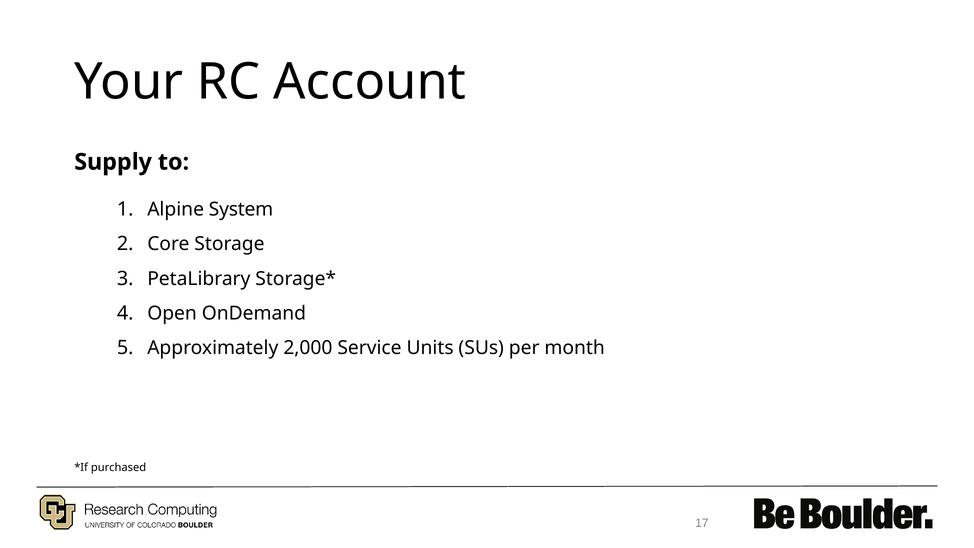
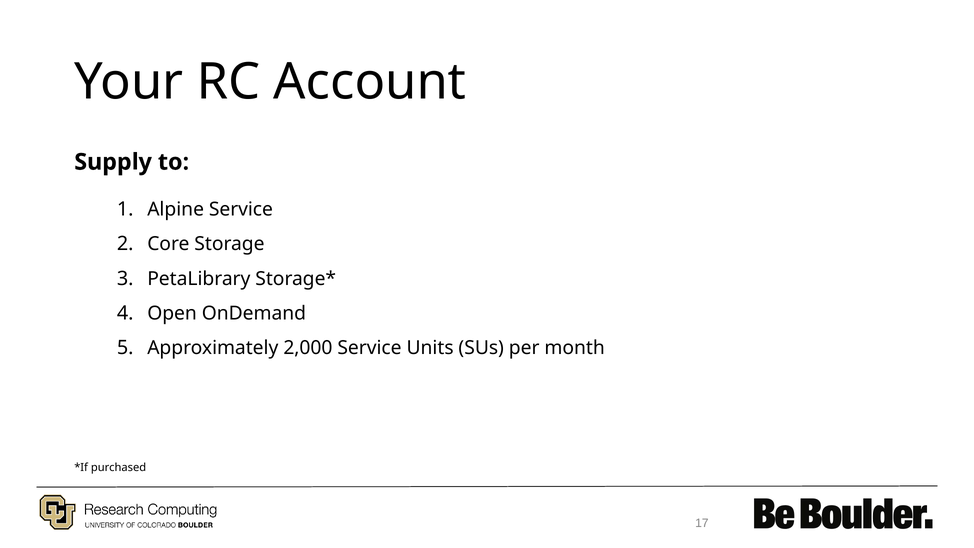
Alpine System: System -> Service
